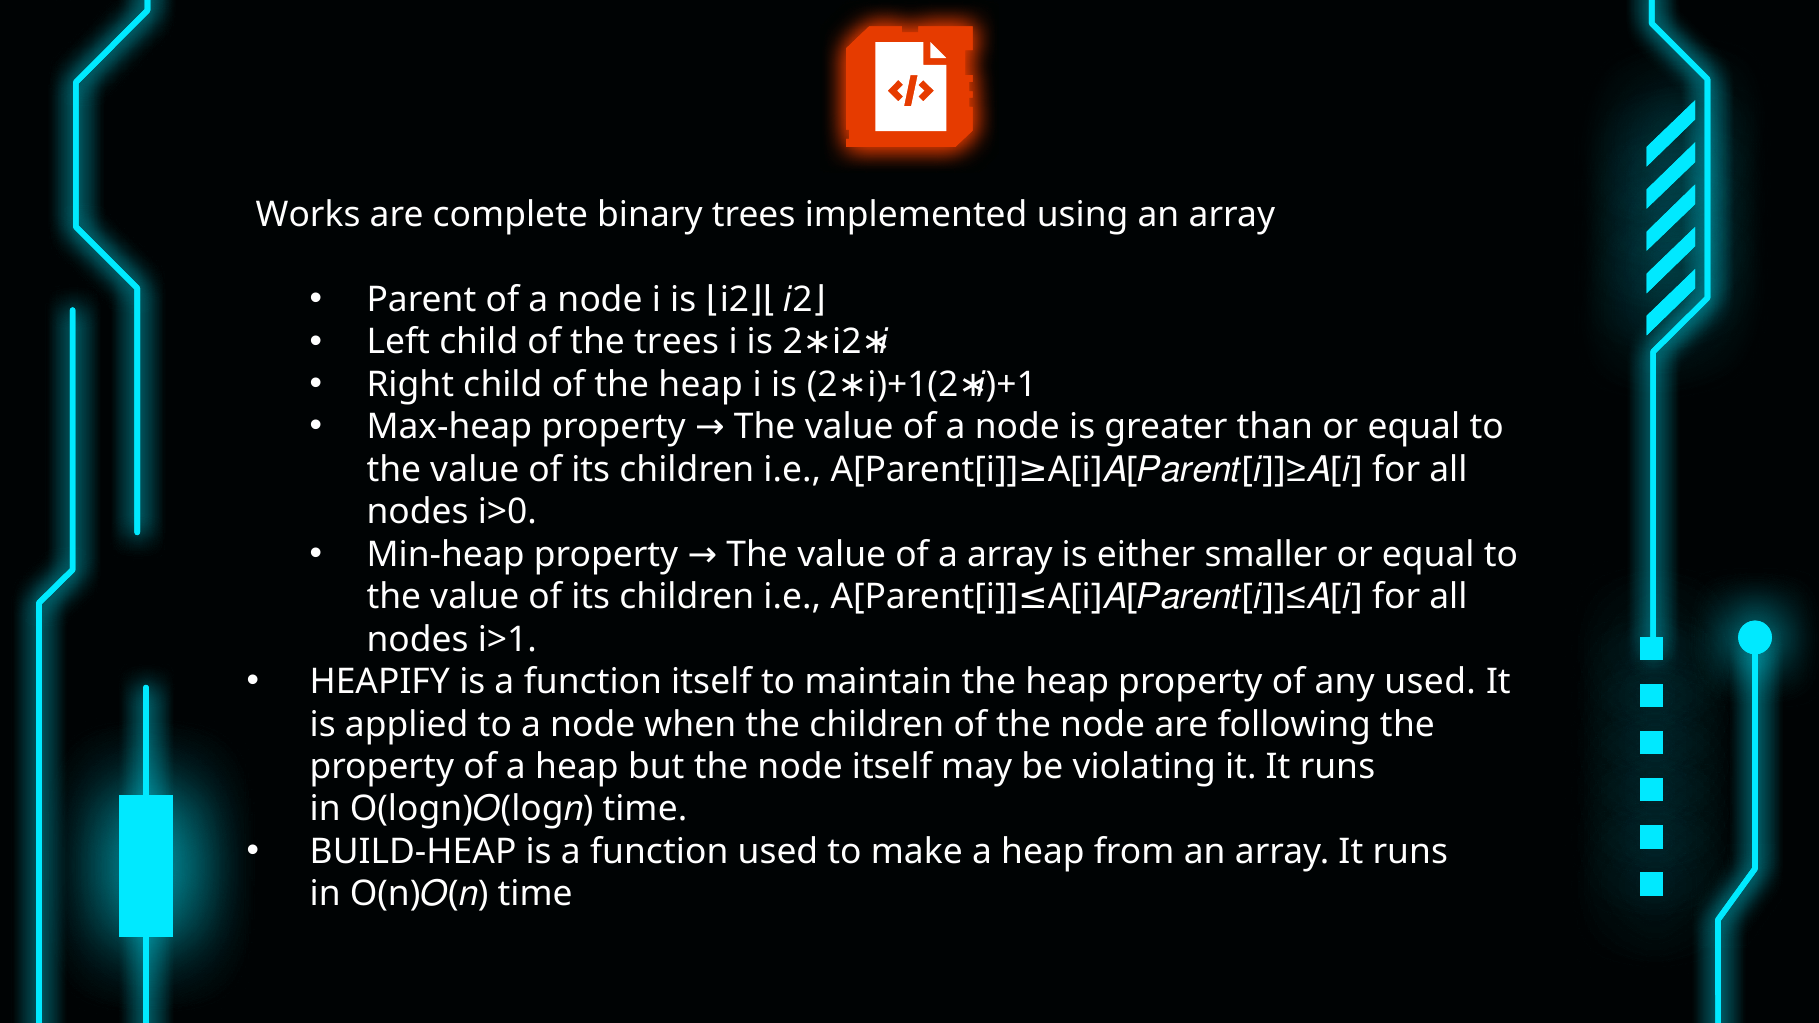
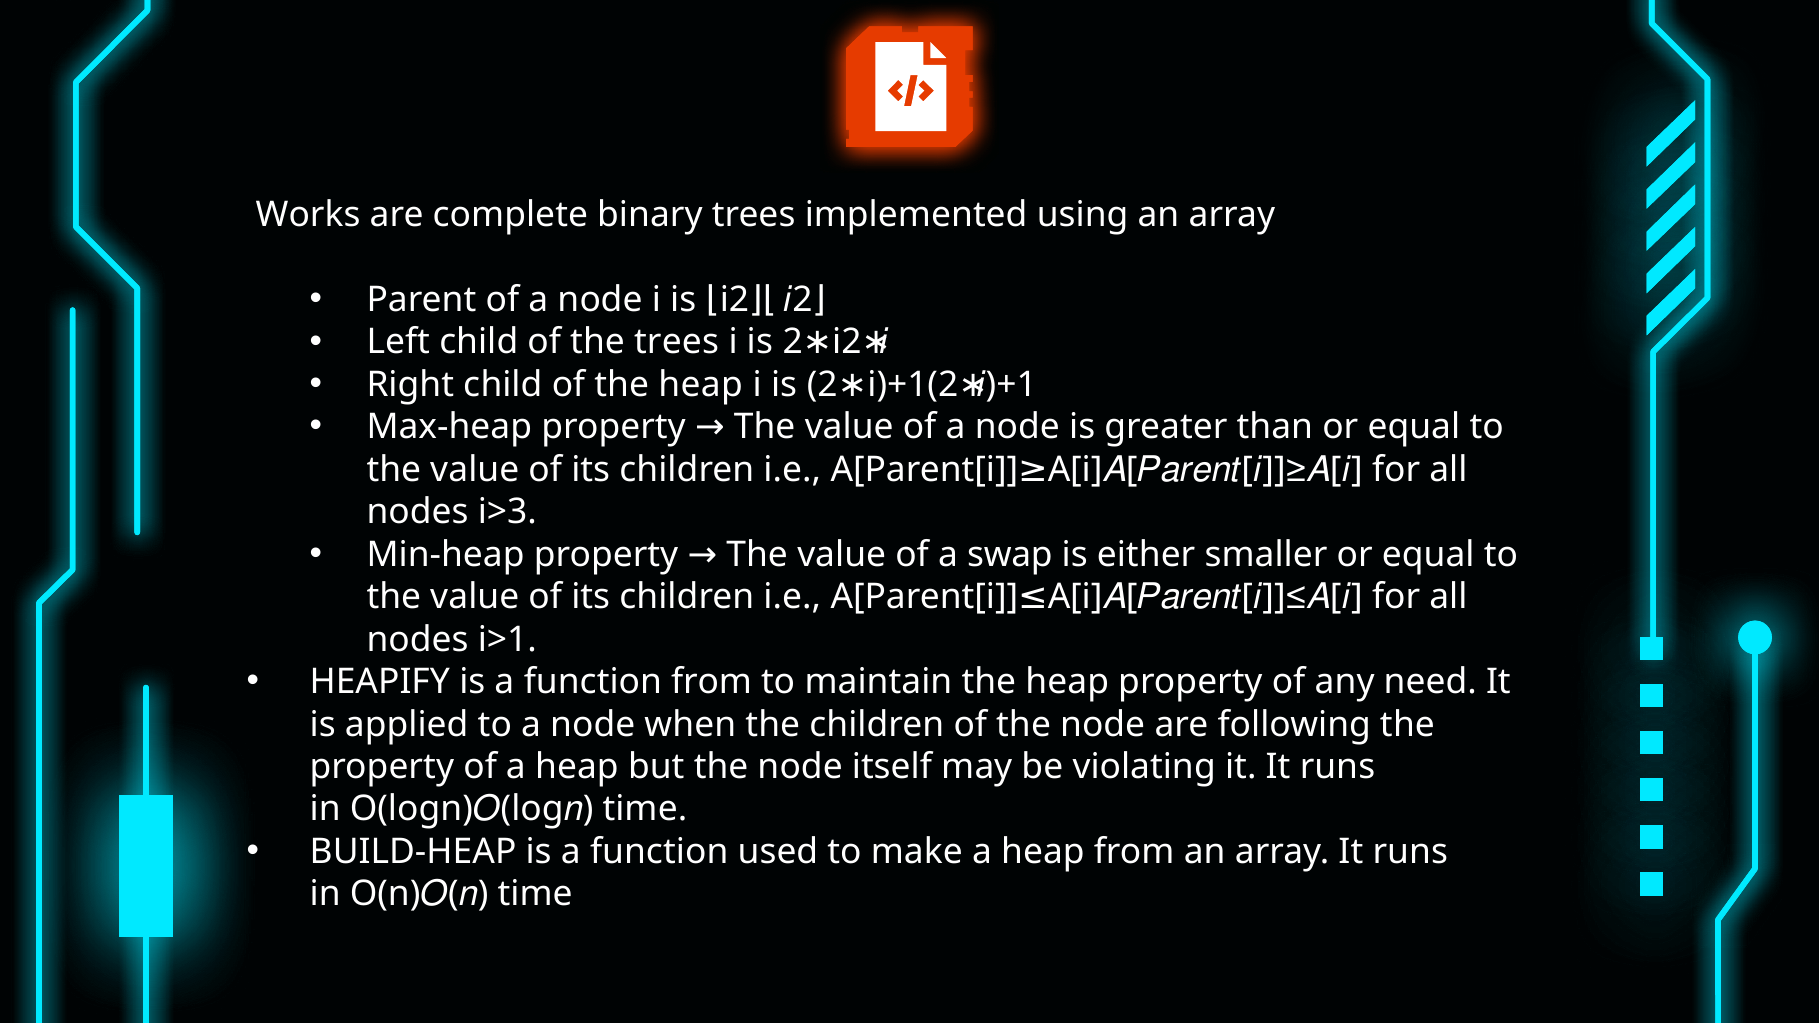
i>0: i>0 -> i>3
a array: array -> swap
function itself: itself -> from
any used: used -> need
